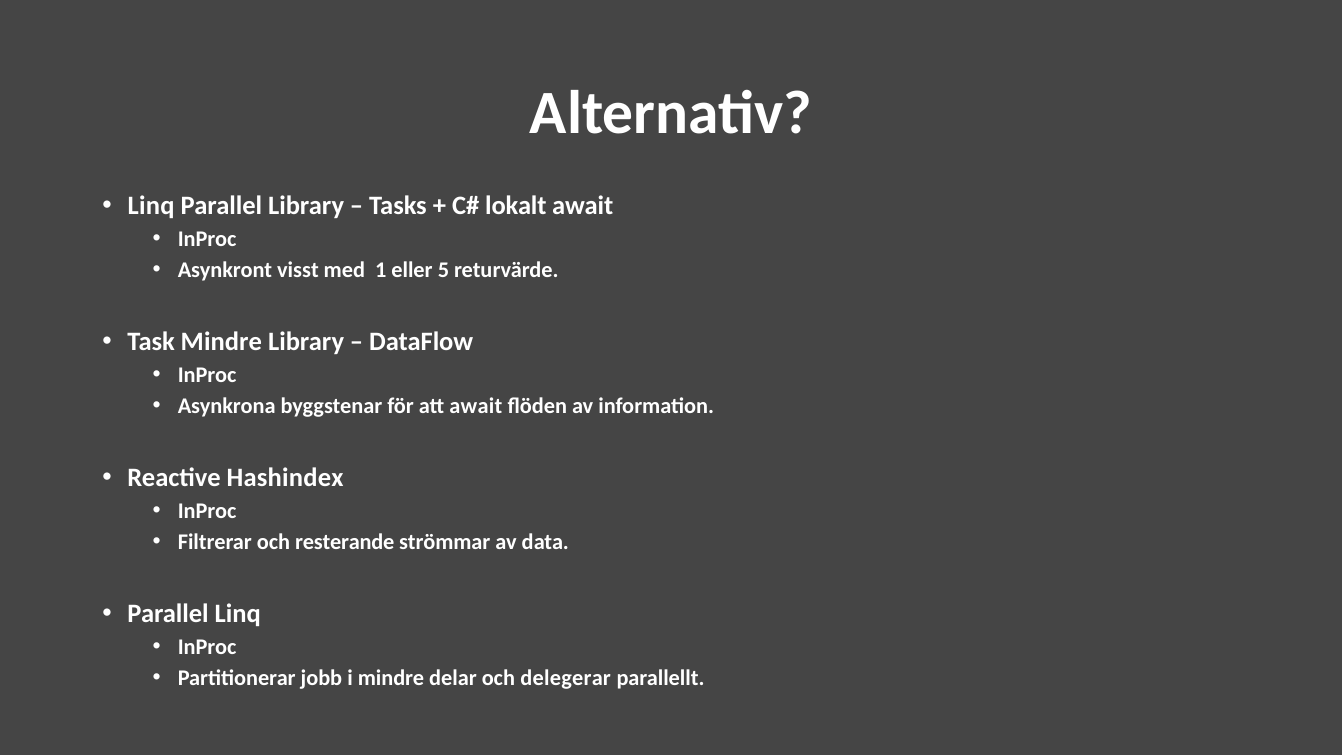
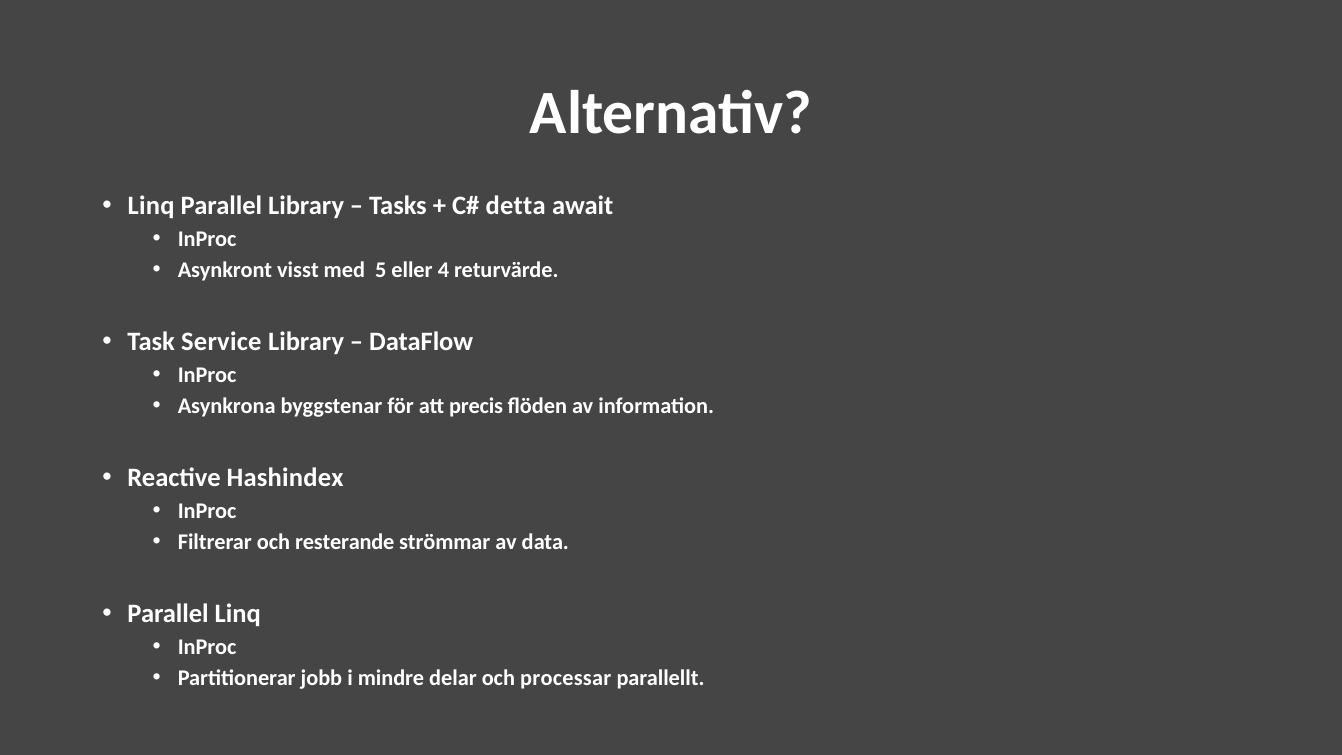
lokalt: lokalt -> detta
1: 1 -> 5
5: 5 -> 4
Task Mindre: Mindre -> Service
att await: await -> precis
delegerar: delegerar -> processar
